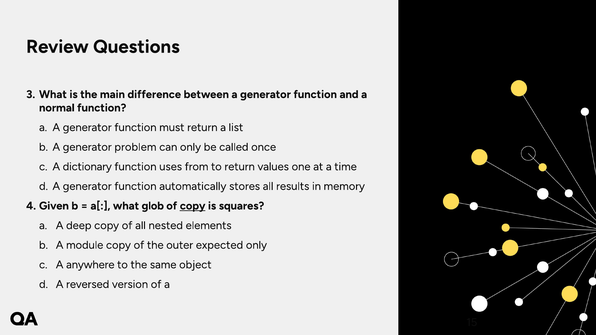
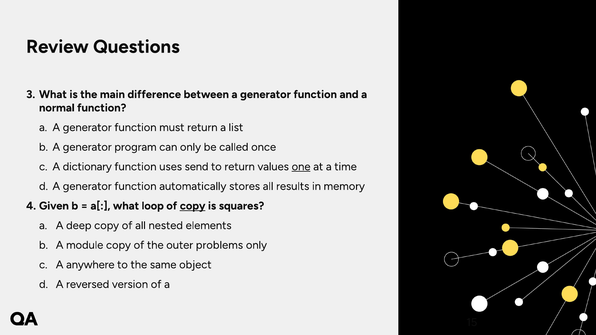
problem: problem -> program
from: from -> send
one underline: none -> present
glob: glob -> loop
expected: expected -> problems
